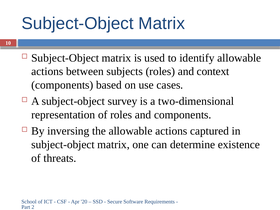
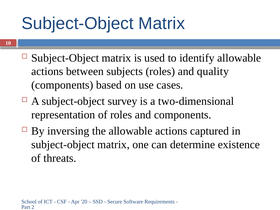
context: context -> quality
